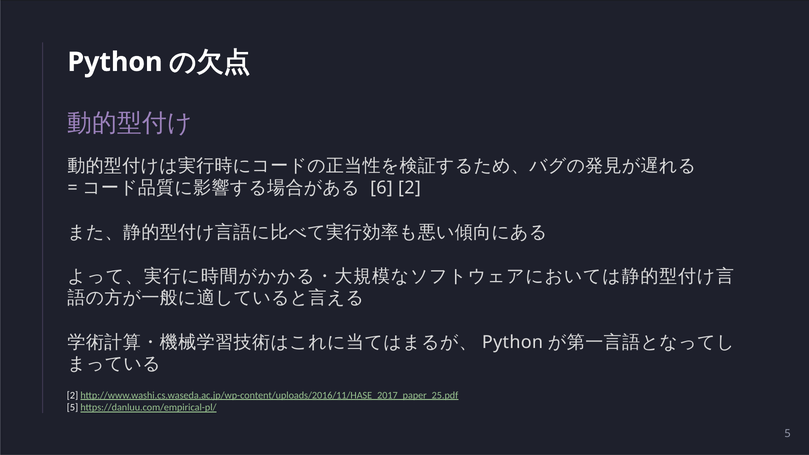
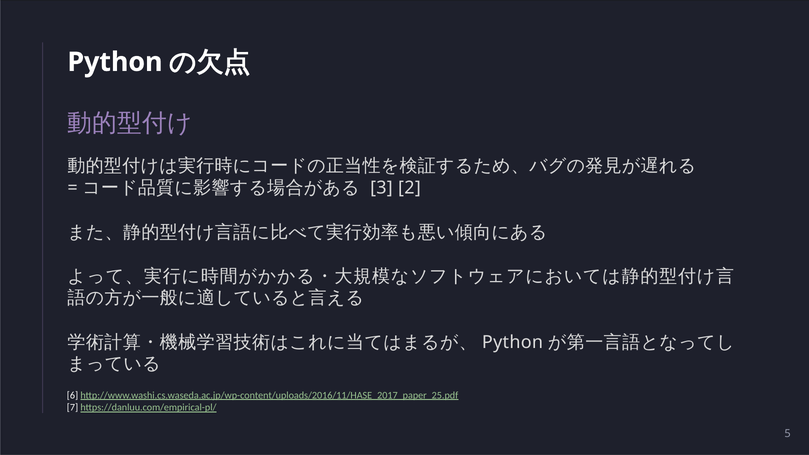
6: 6 -> 3
2 at (73, 395): 2 -> 6
5 at (73, 408): 5 -> 7
